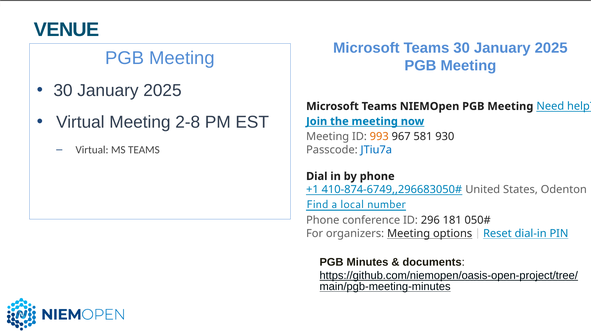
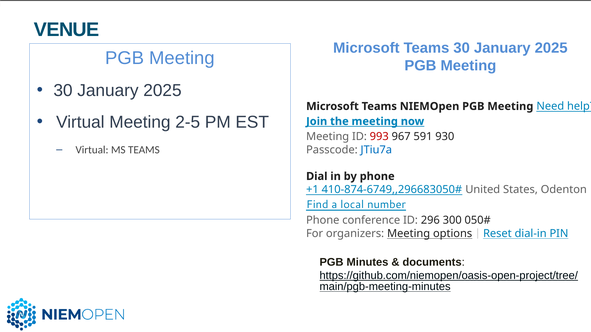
2-8: 2-8 -> 2-5
993 colour: orange -> red
581: 581 -> 591
181: 181 -> 300
